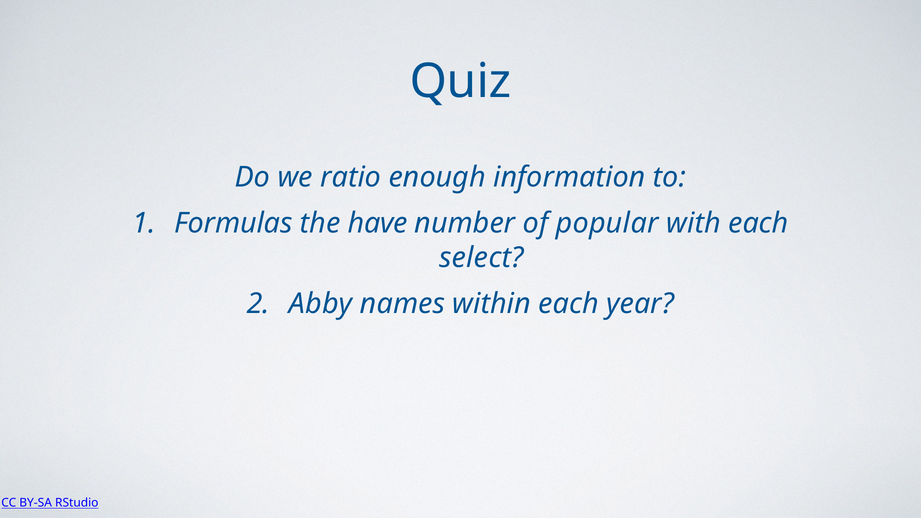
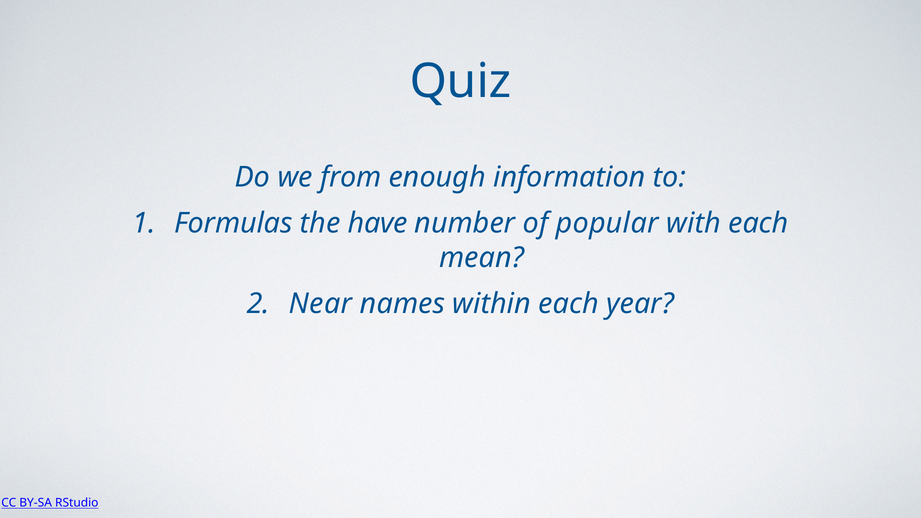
ratio: ratio -> from
select: select -> mean
Abby: Abby -> Near
